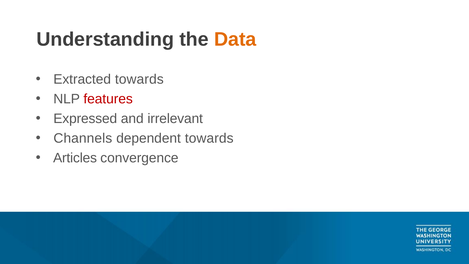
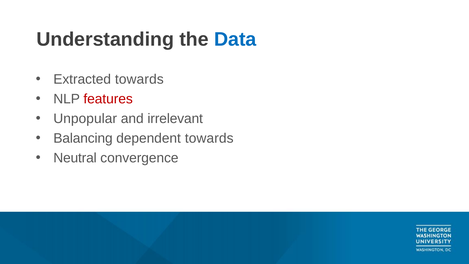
Data colour: orange -> blue
Expressed: Expressed -> Unpopular
Channels: Channels -> Balancing
Articles: Articles -> Neutral
